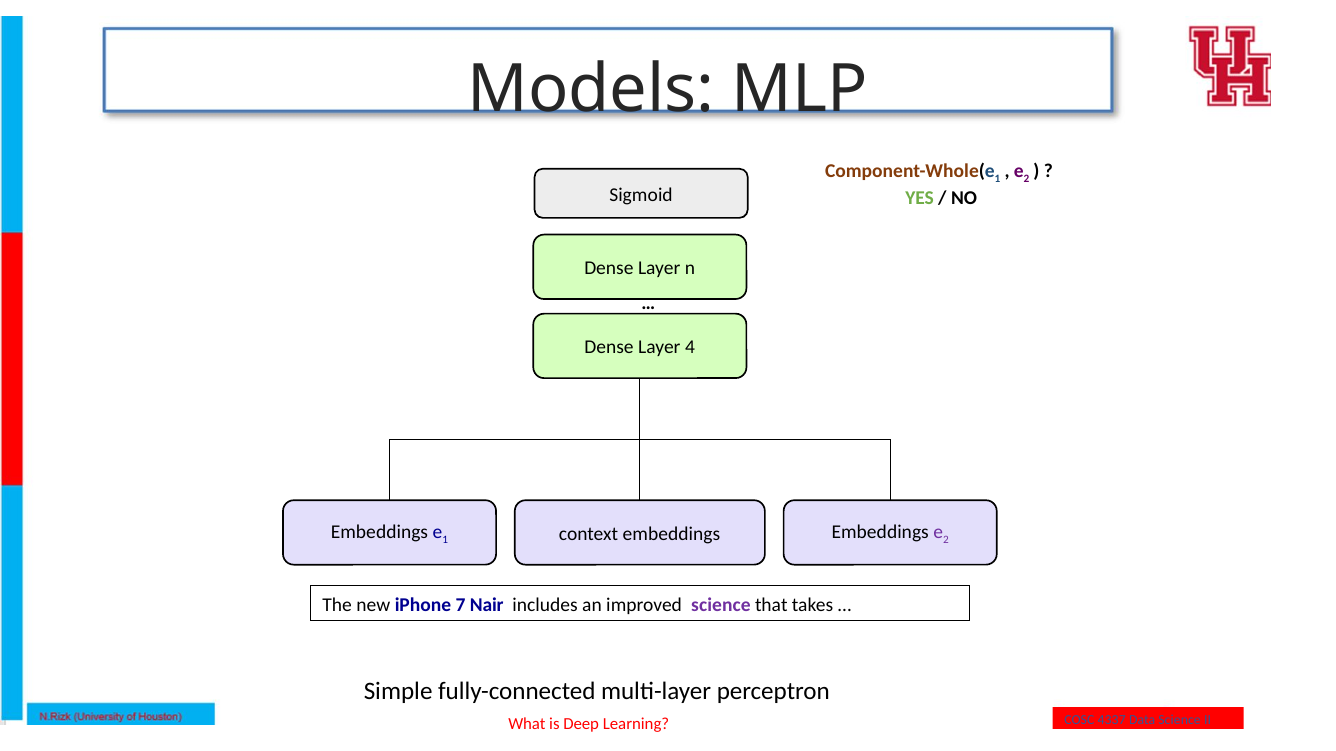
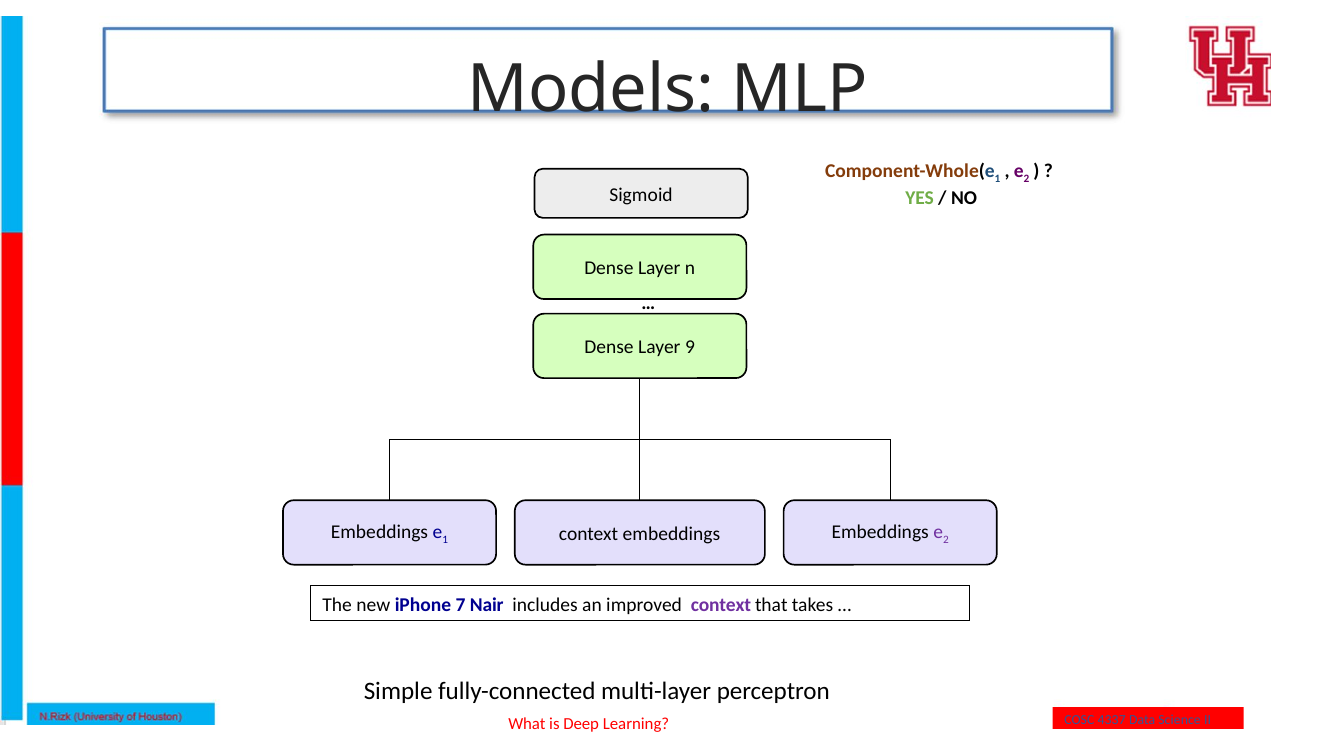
4: 4 -> 9
improved science: science -> context
